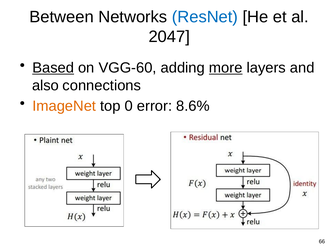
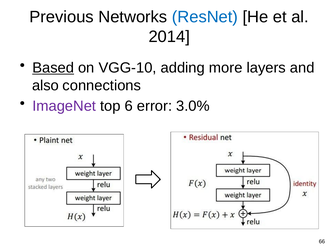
Between: Between -> Previous
2047: 2047 -> 2014
VGG-60: VGG-60 -> VGG-10
more underline: present -> none
ImageNet colour: orange -> purple
0: 0 -> 6
8.6%: 8.6% -> 3.0%
